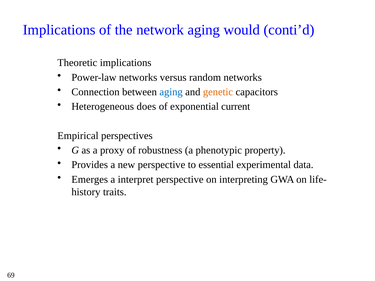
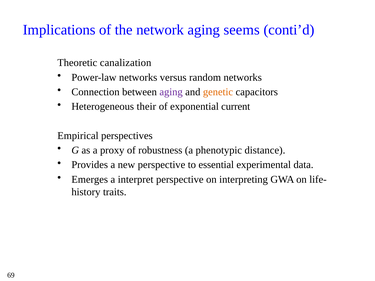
would: would -> seems
Theoretic implications: implications -> canalization
aging at (171, 92) colour: blue -> purple
does: does -> their
property: property -> distance
